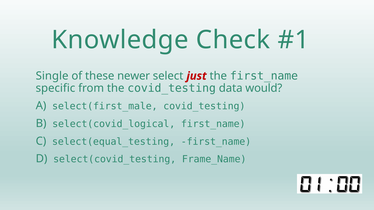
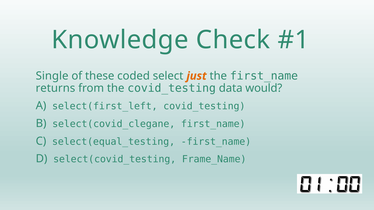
newer: newer -> coded
just colour: red -> orange
specific: specific -> returns
select(first_male: select(first_male -> select(first_left
select(covid_logical: select(covid_logical -> select(covid_clegane
